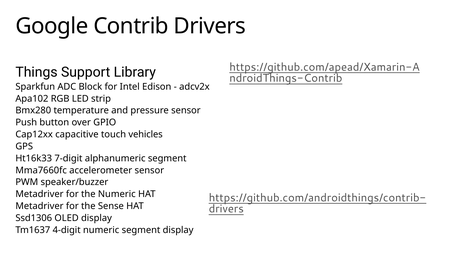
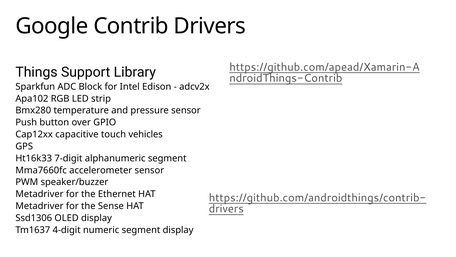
the Numeric: Numeric -> Ethernet
